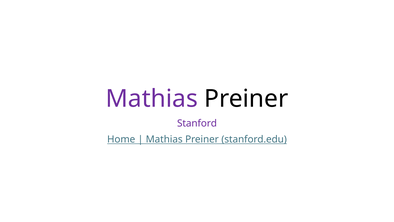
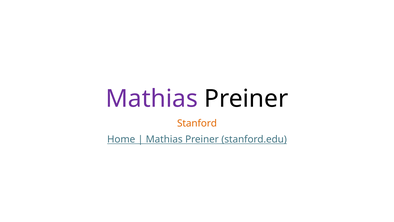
Stanford colour: purple -> orange
